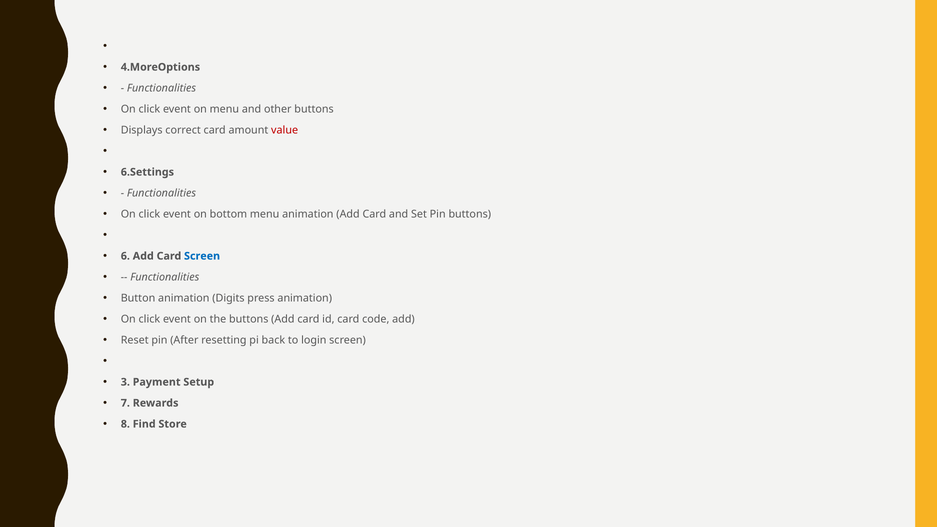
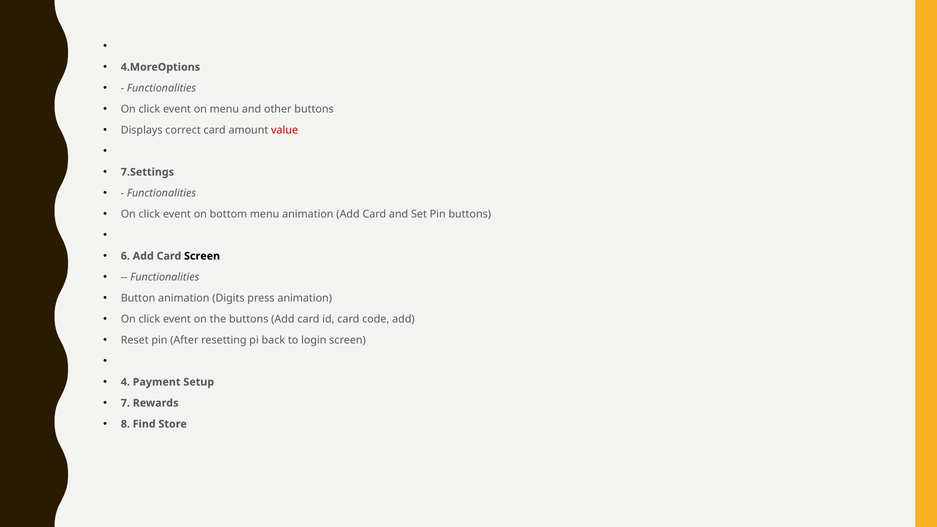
6.Settings: 6.Settings -> 7.Settings
Screen at (202, 256) colour: blue -> black
3: 3 -> 4
